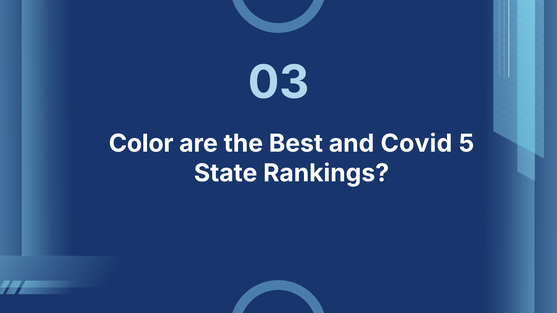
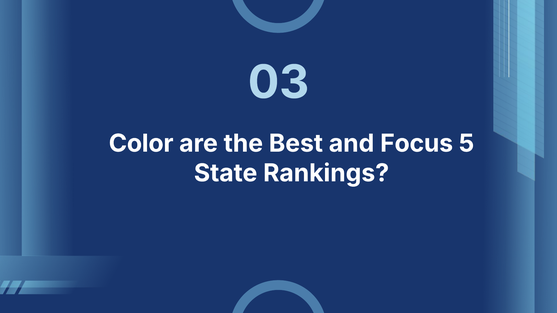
Covid: Covid -> Focus
